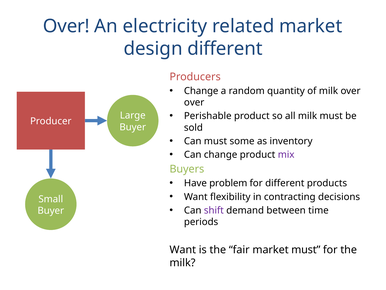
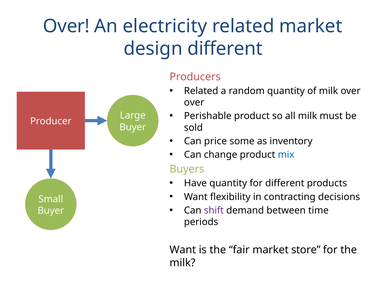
Change at (201, 91): Change -> Related
Can must: must -> price
mix colour: purple -> blue
Have problem: problem -> quantity
market must: must -> store
